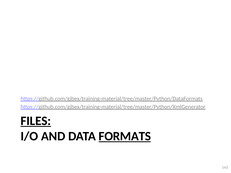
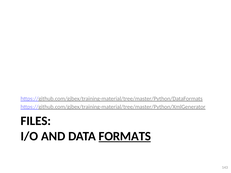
FILES underline: present -> none
